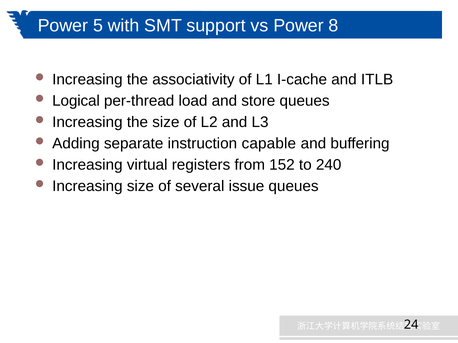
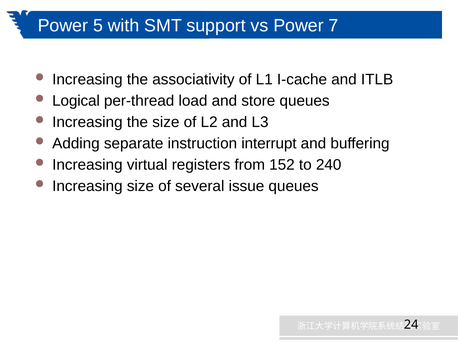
8: 8 -> 7
capable: capable -> interrupt
